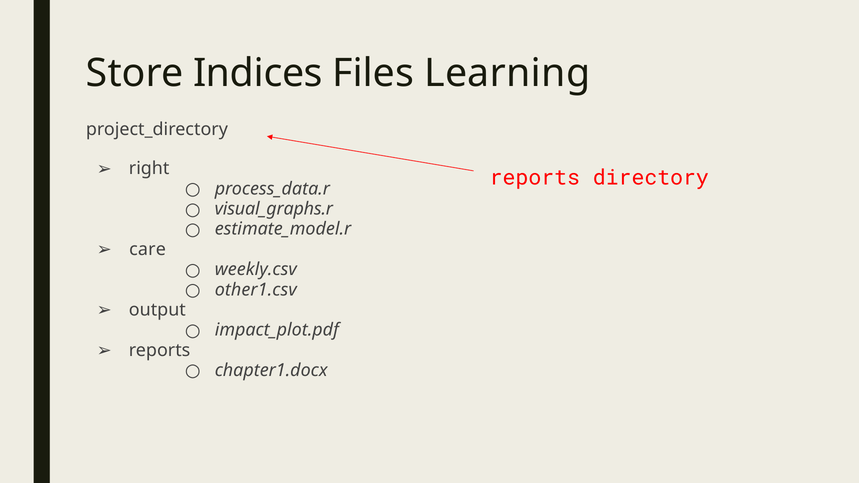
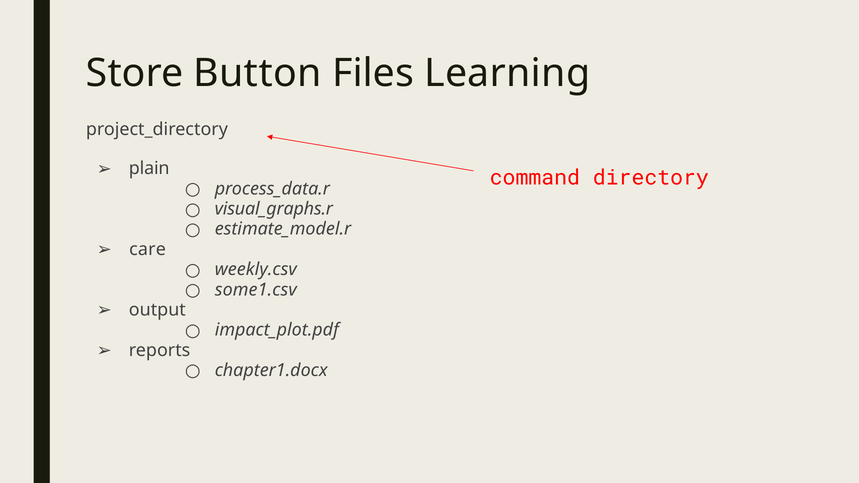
Indices: Indices -> Button
right: right -> plain
reports at (535, 178): reports -> command
other1.csv: other1.csv -> some1.csv
